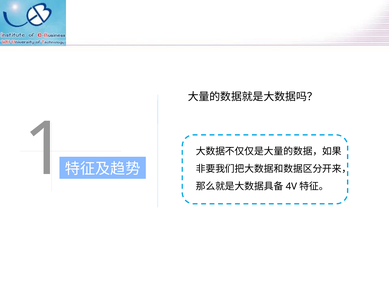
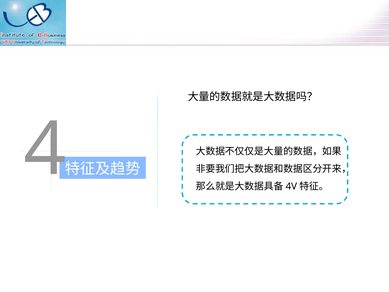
1: 1 -> 4
